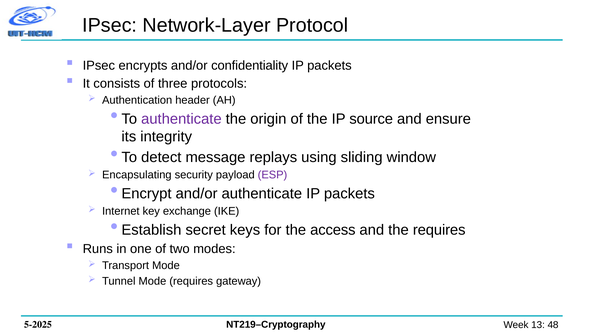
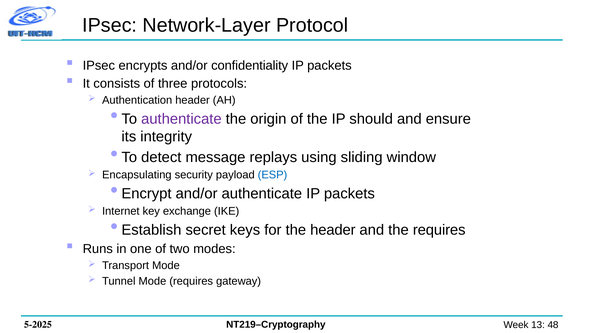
source: source -> should
ESP colour: purple -> blue
the access: access -> header
